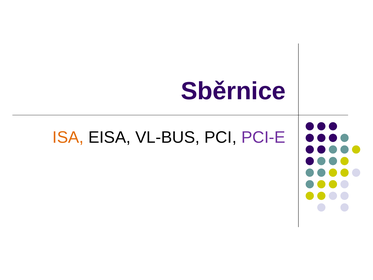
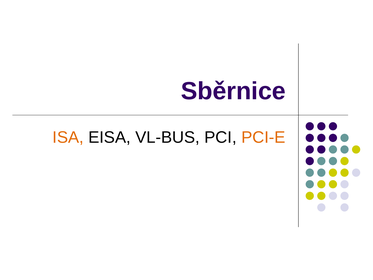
PCI-E colour: purple -> orange
